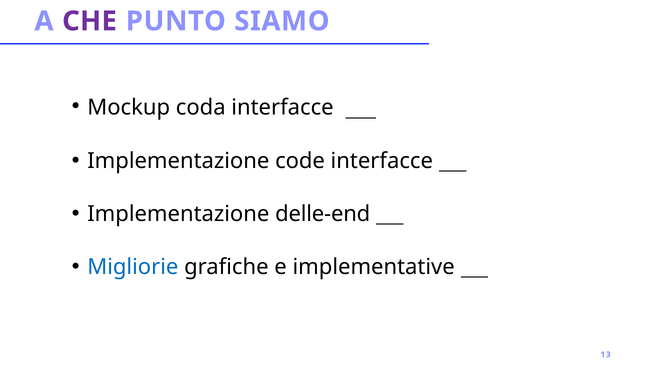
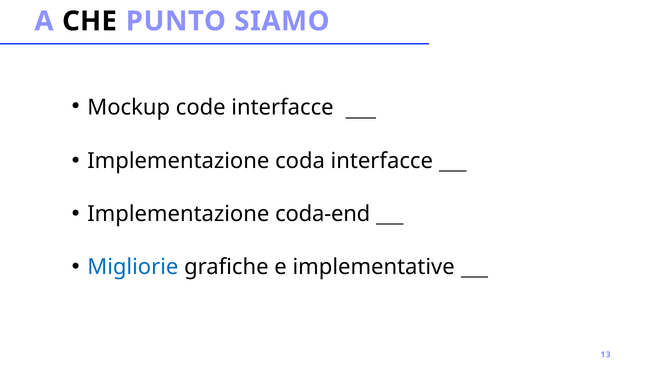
CHE colour: purple -> black
coda: coda -> code
code: code -> coda
delle-end: delle-end -> coda-end
